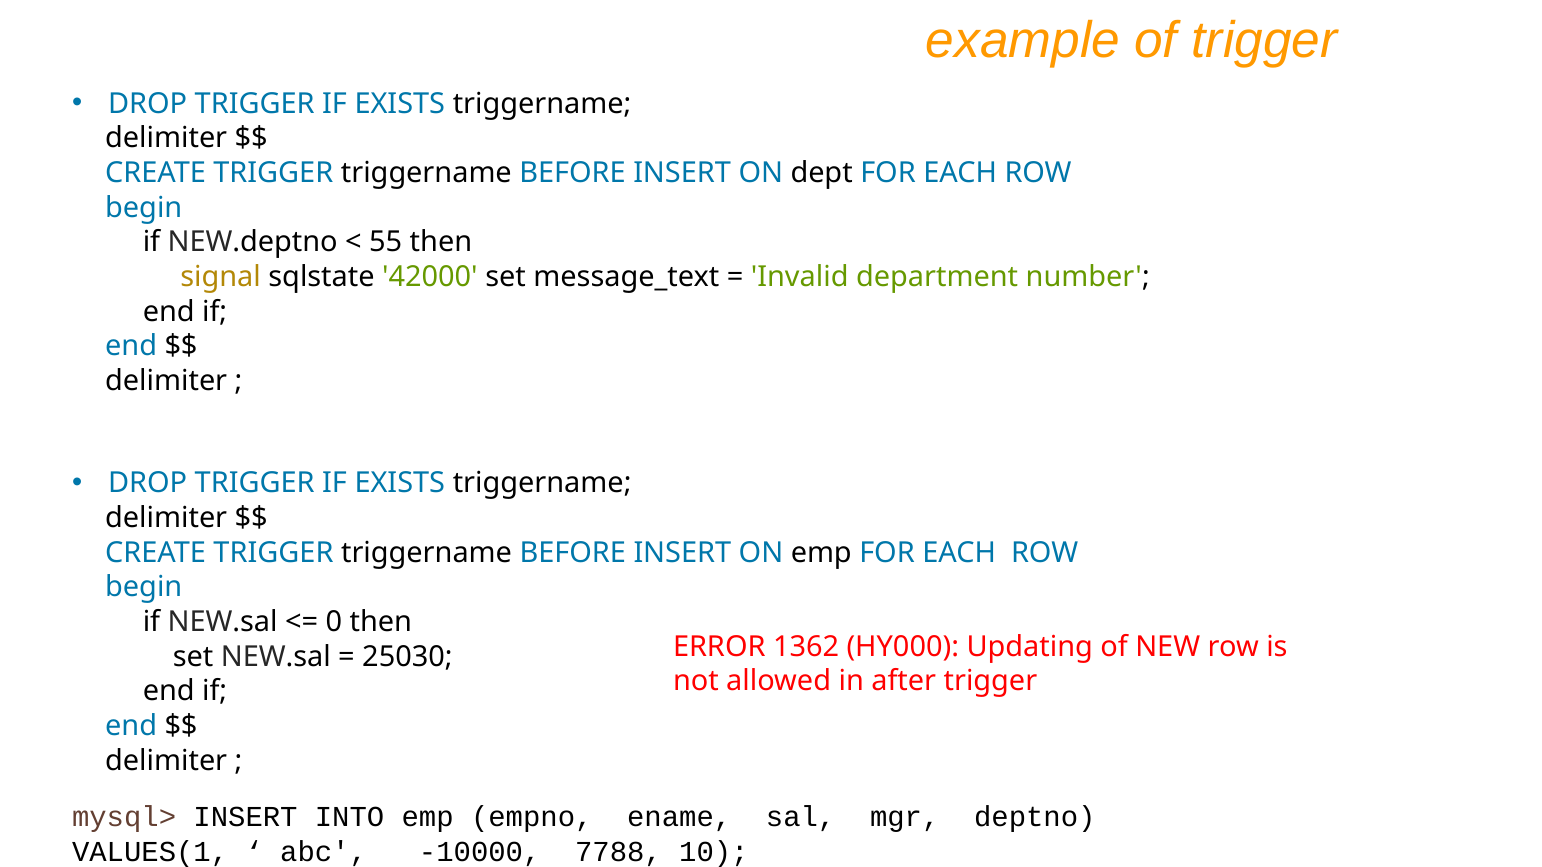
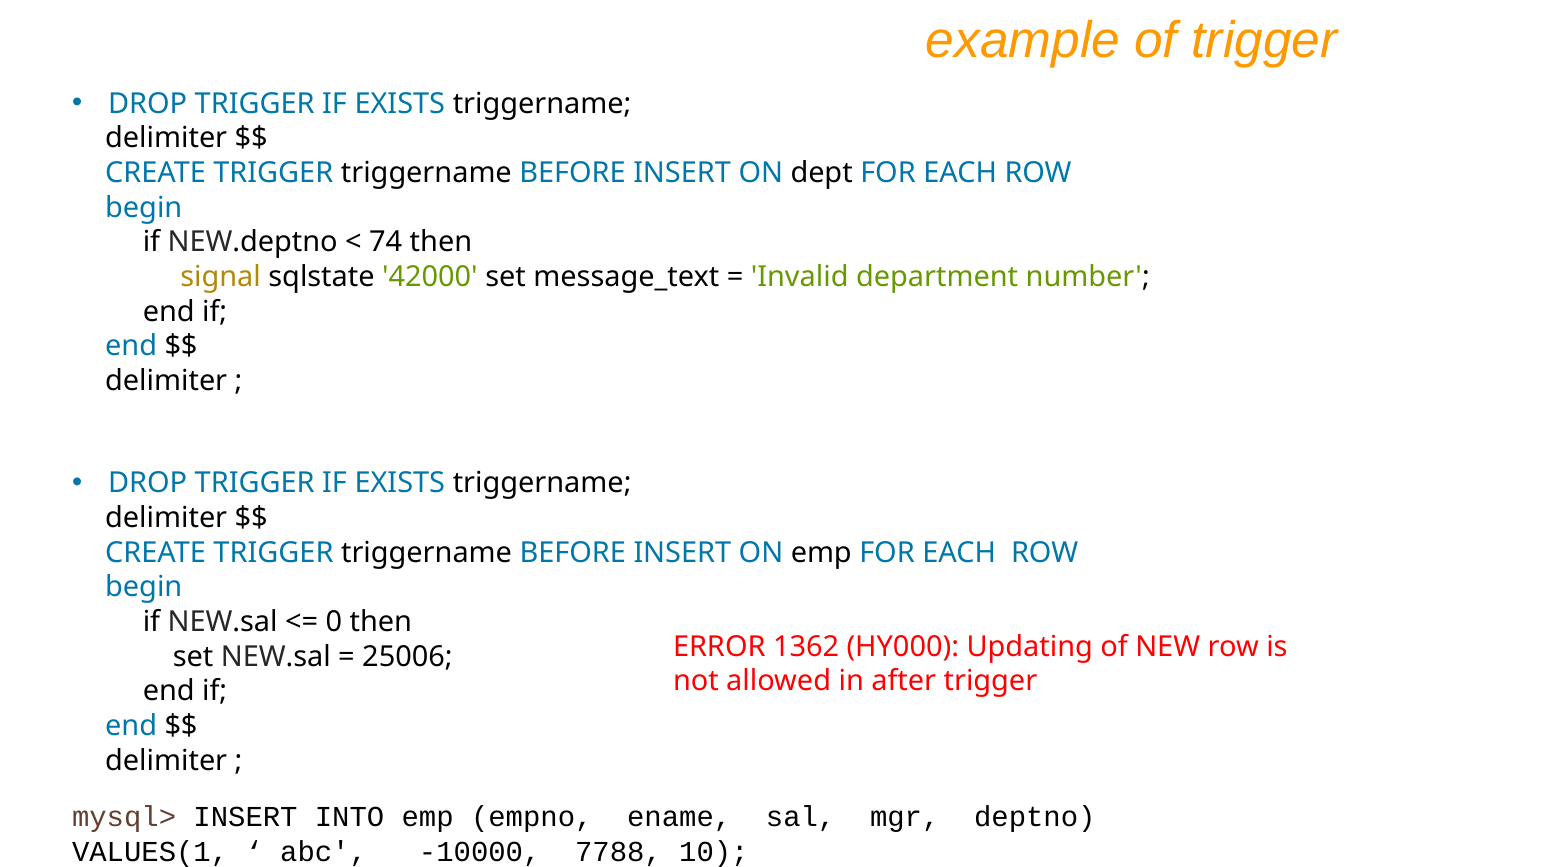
55: 55 -> 74
25030: 25030 -> 25006
